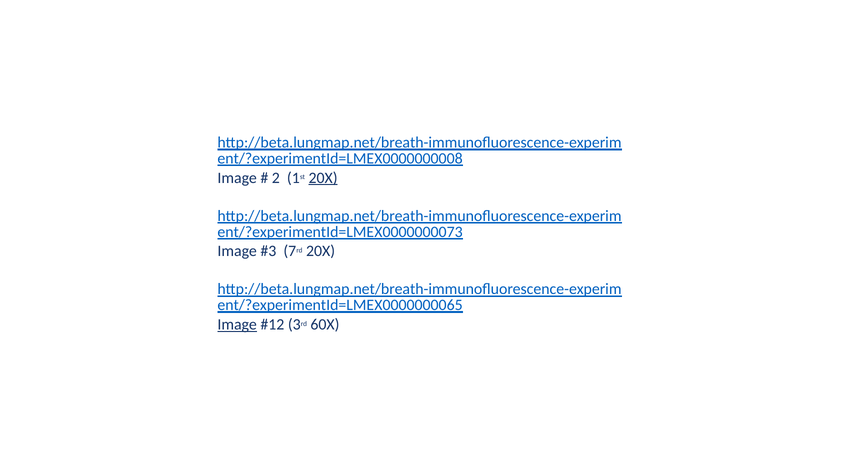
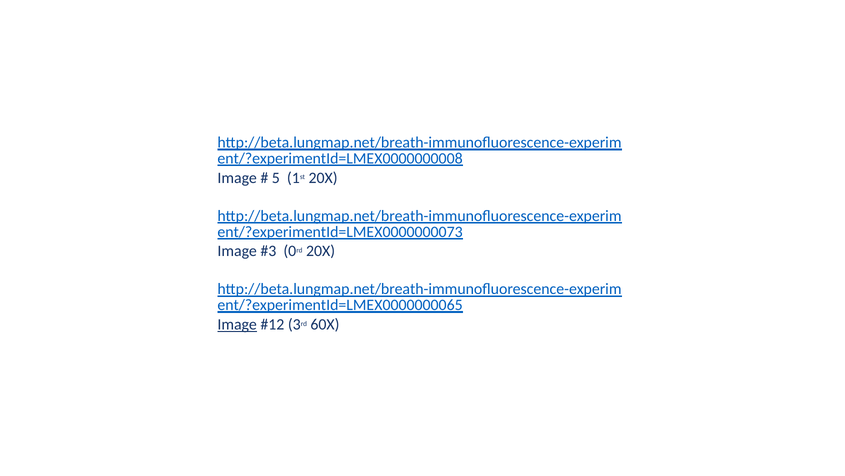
2: 2 -> 5
20X at (323, 178) underline: present -> none
7: 7 -> 0
